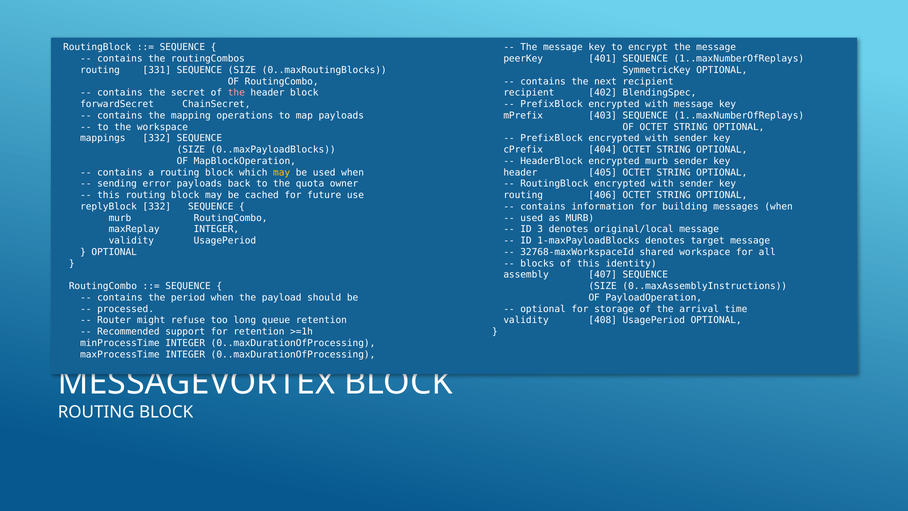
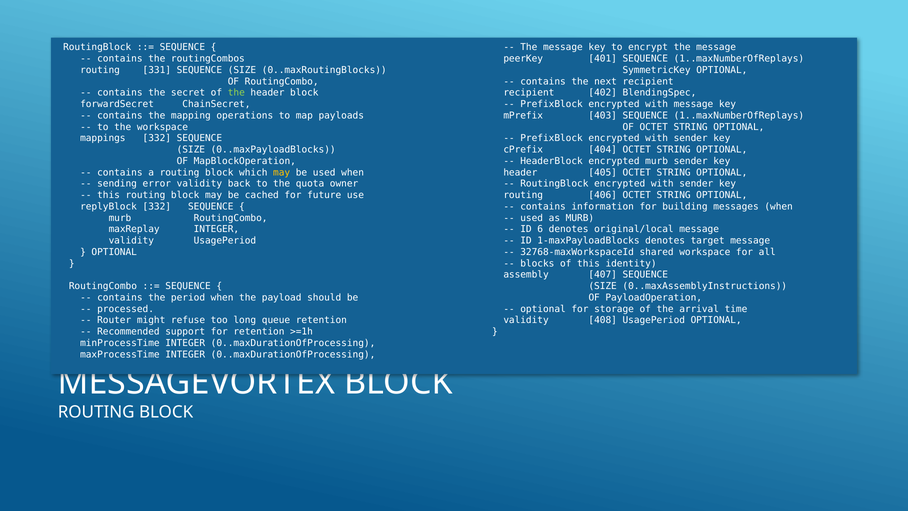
the at (236, 93) colour: pink -> light green
error payloads: payloads -> validity
3: 3 -> 6
